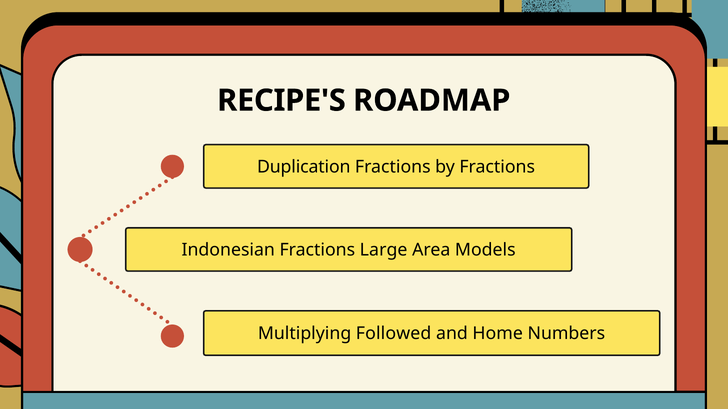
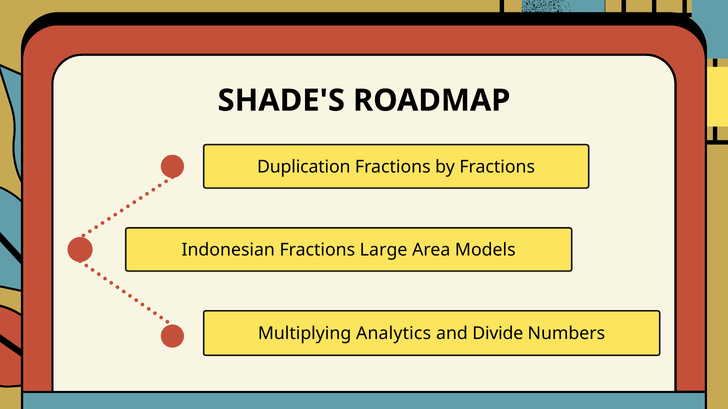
RECIPE'S: RECIPE'S -> SHADE'S
Followed: Followed -> Analytics
Home: Home -> Divide
